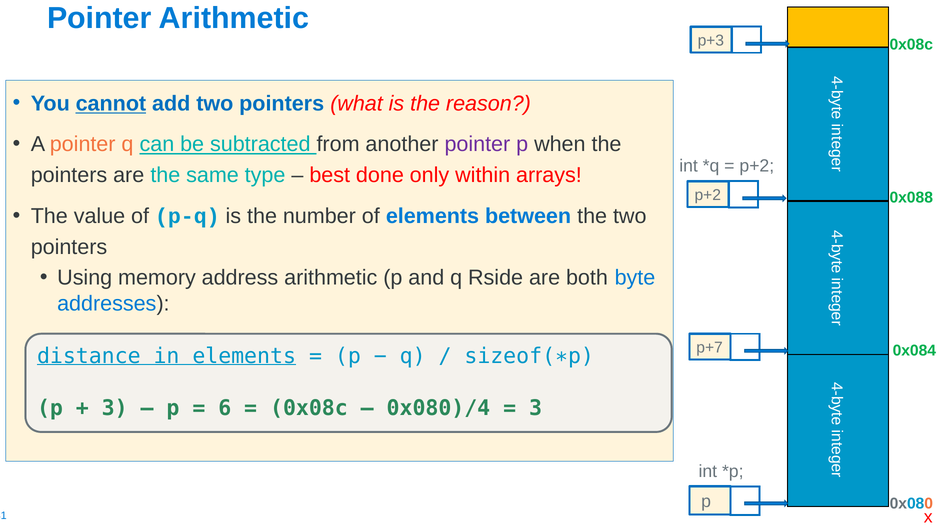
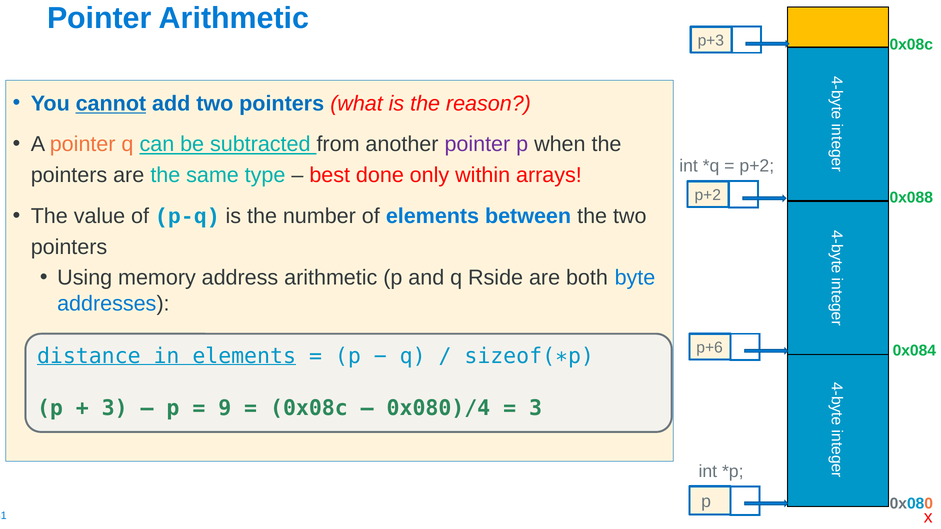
p+7: p+7 -> p+6
6: 6 -> 9
